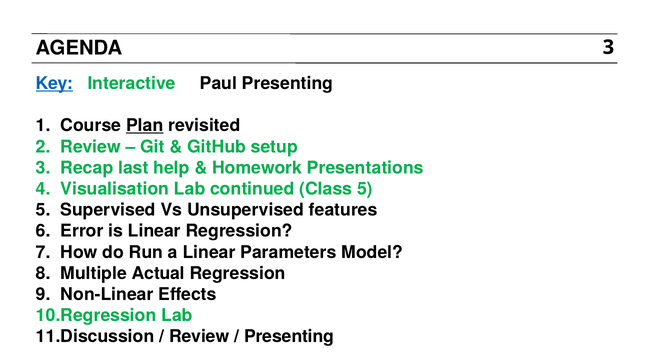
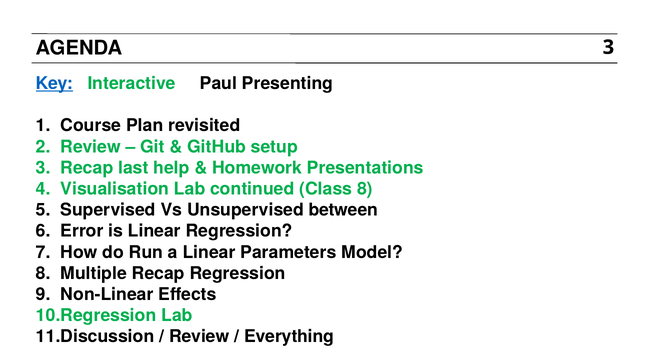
Plan underline: present -> none
Class 5: 5 -> 8
features: features -> between
Multiple Actual: Actual -> Recap
Presenting at (289, 337): Presenting -> Everything
